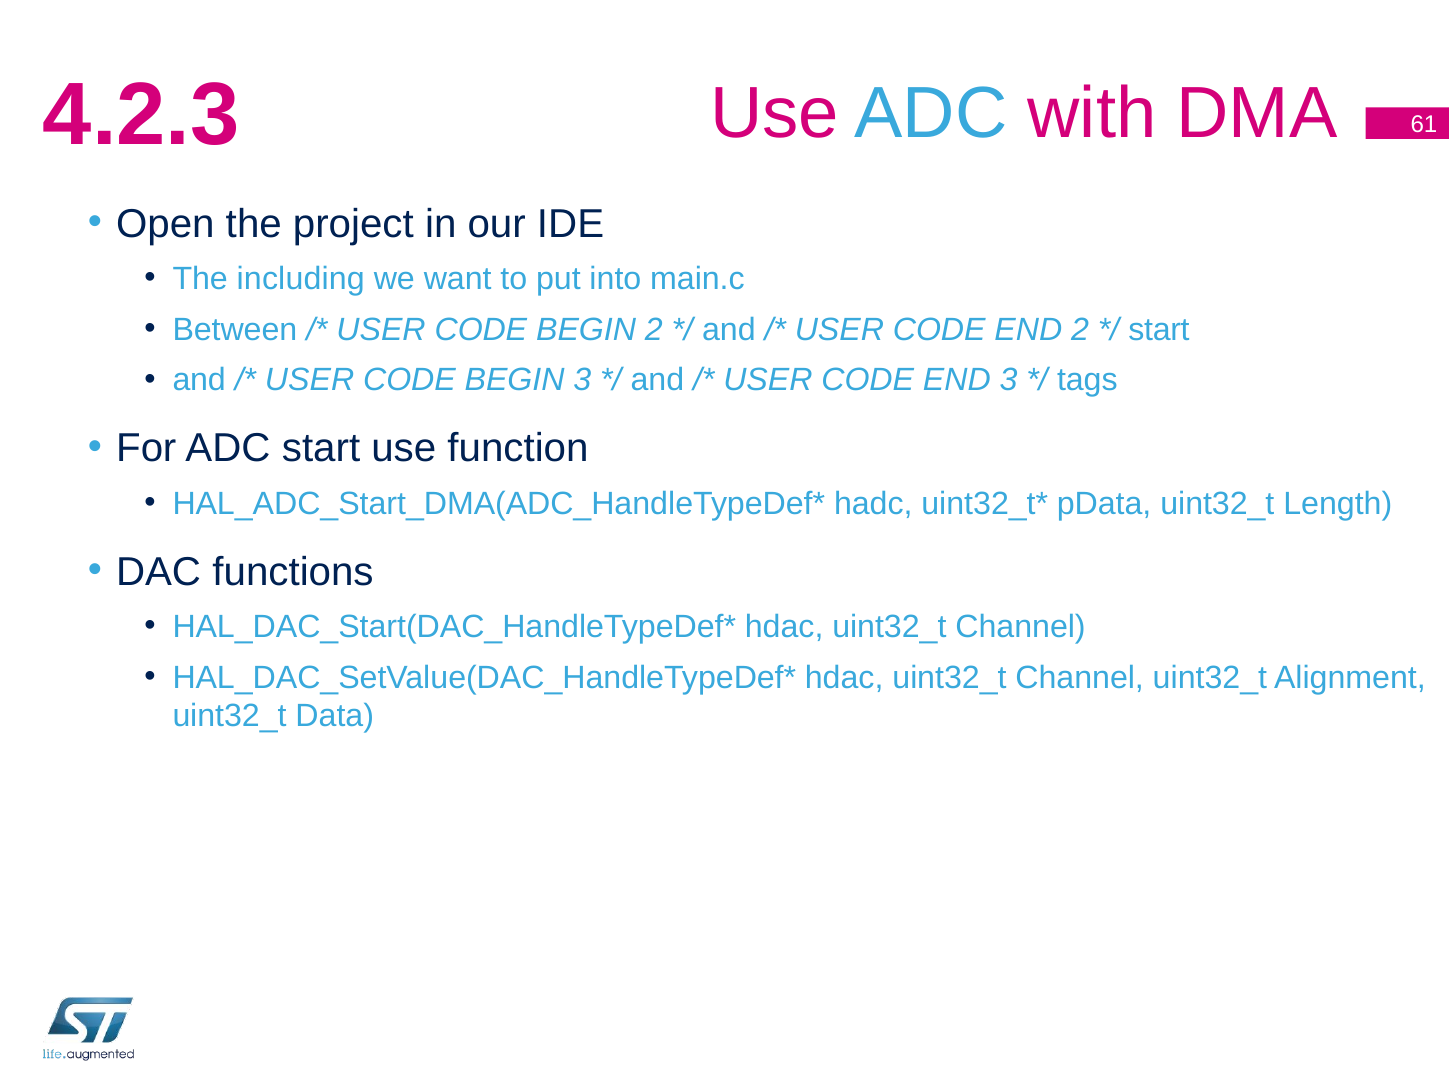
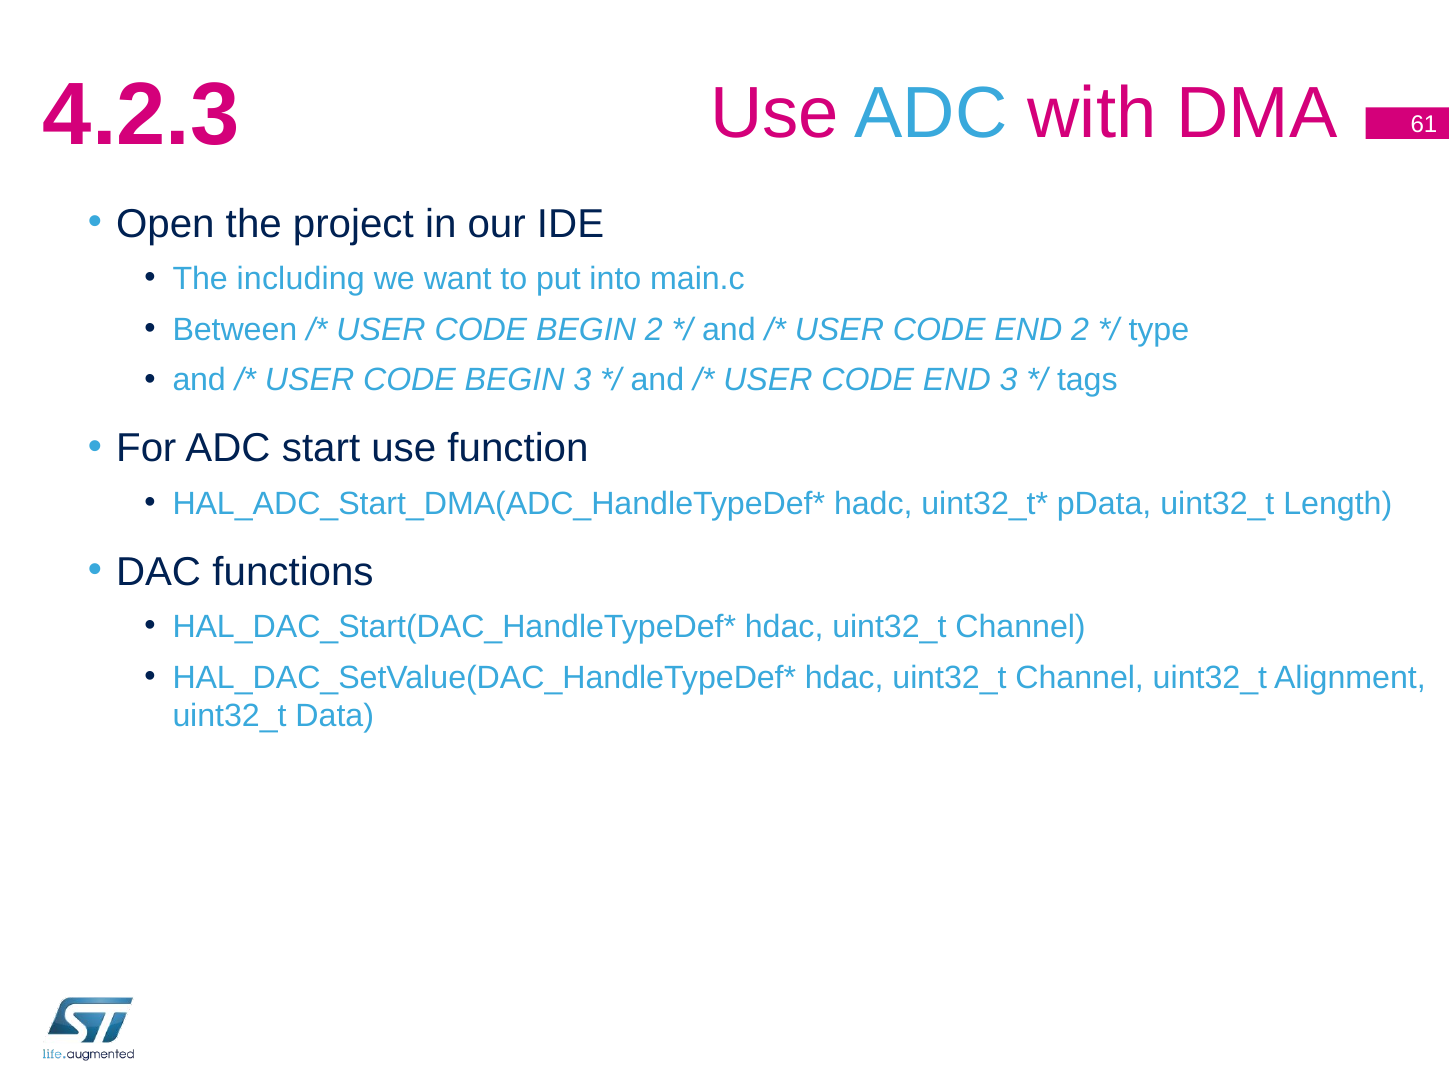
start at (1159, 330): start -> type
